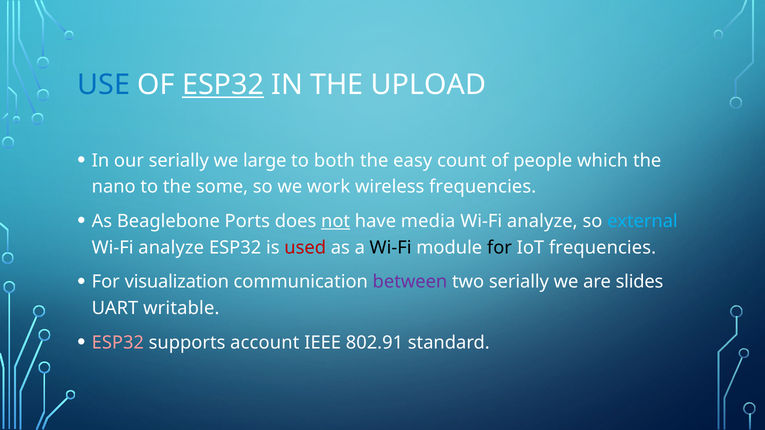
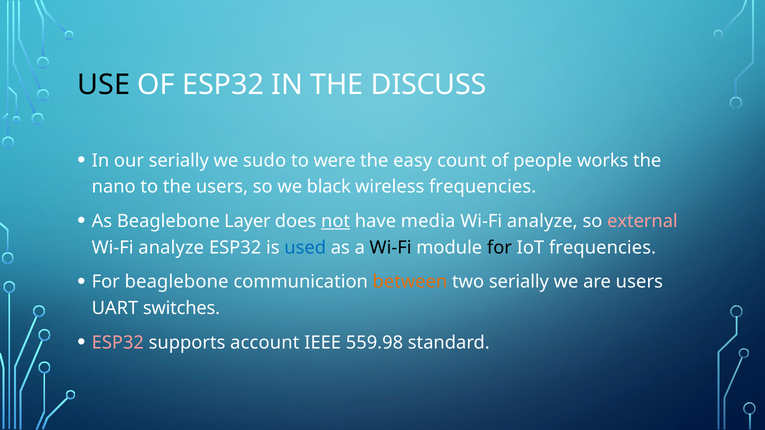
USE colour: blue -> black
ESP32 at (223, 85) underline: present -> none
UPLOAD: UPLOAD -> DISCUSS
large: large -> sudo
both: both -> were
which: which -> works
the some: some -> users
work: work -> black
Ports: Ports -> Layer
external colour: light blue -> pink
used colour: red -> blue
For visualization: visualization -> beaglebone
between colour: purple -> orange
are slides: slides -> users
writable: writable -> switches
802.91: 802.91 -> 559.98
